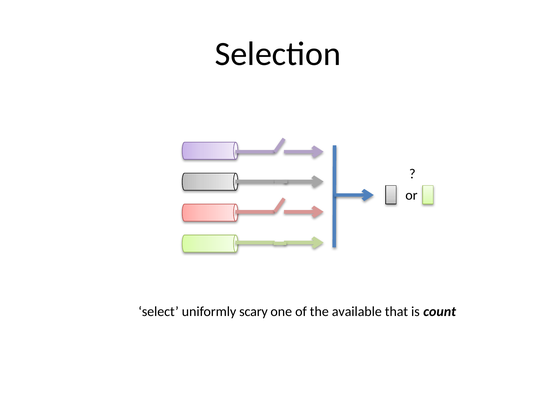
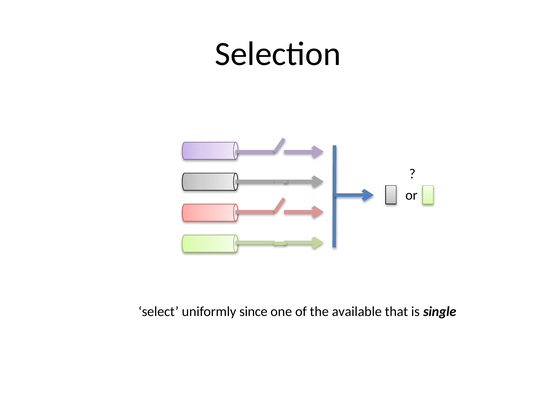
scary: scary -> since
count: count -> single
